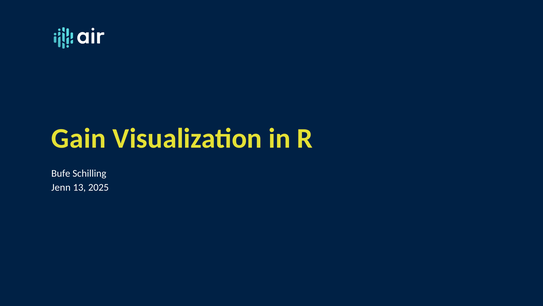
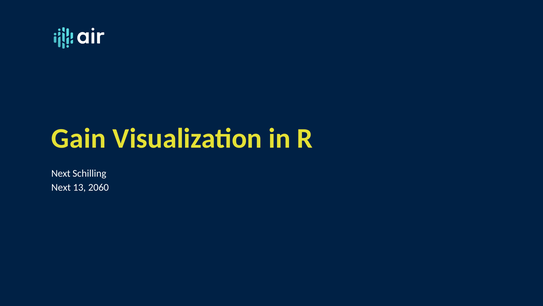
Bufe at (61, 173): Bufe -> Next
Jenn at (61, 187): Jenn -> Next
2025: 2025 -> 2060
